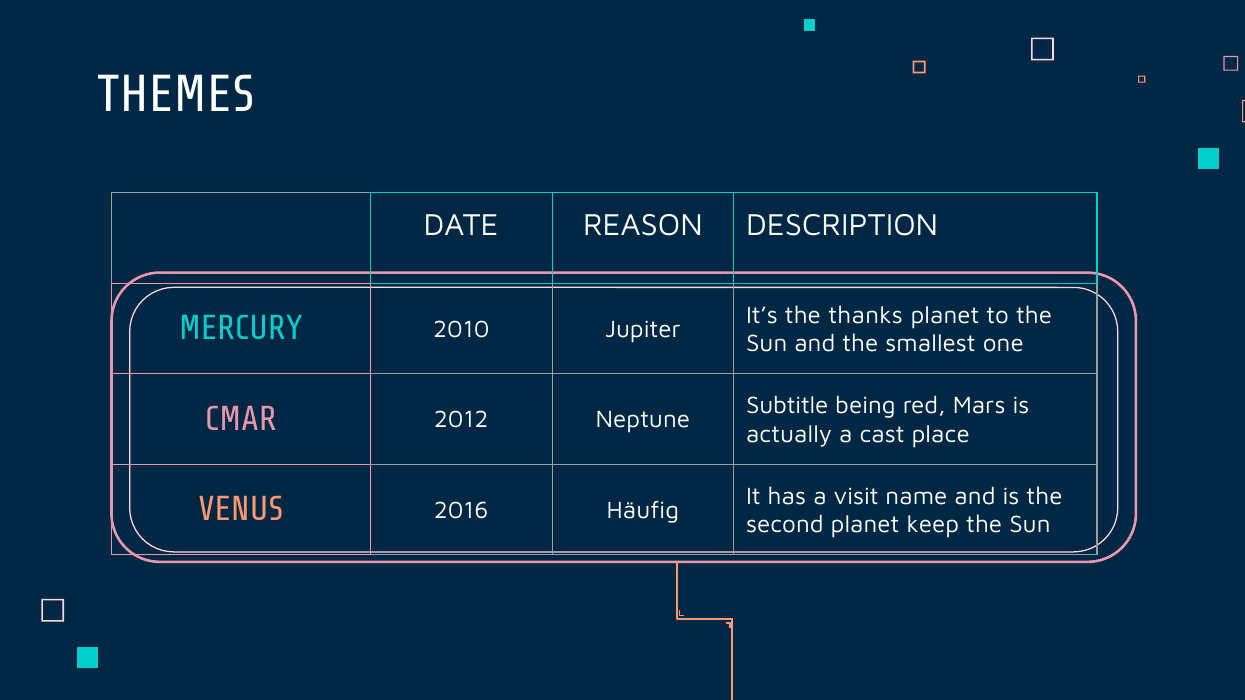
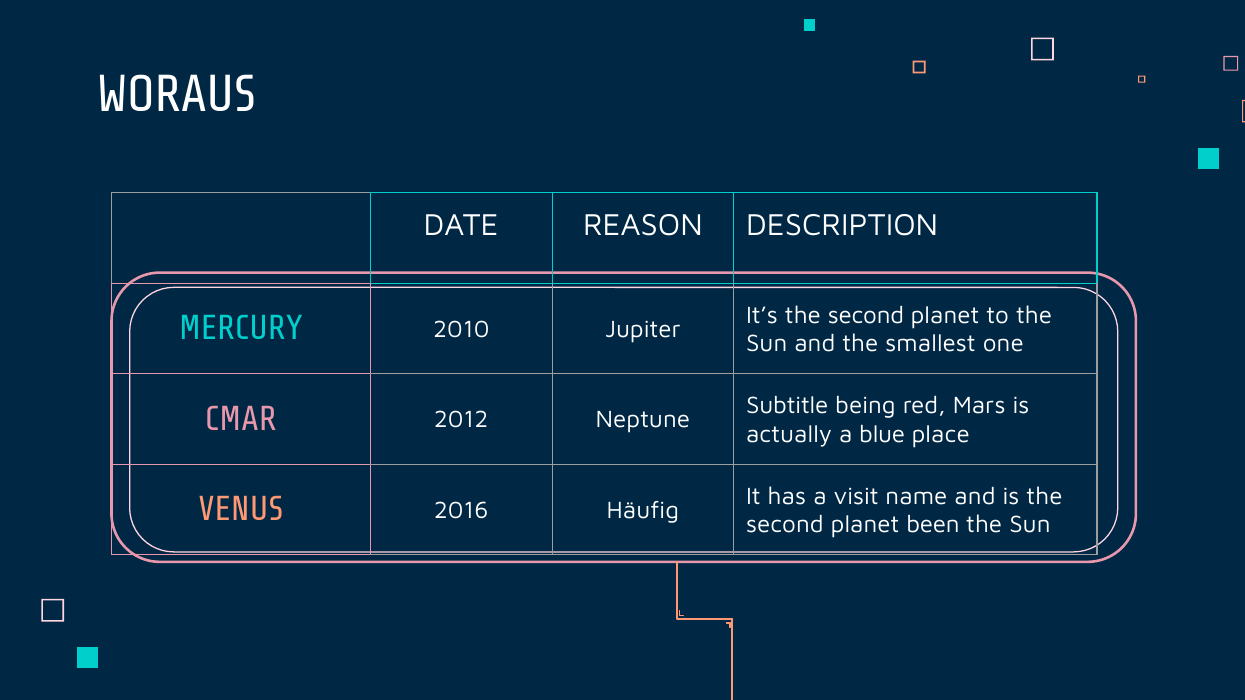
THEMES: THEMES -> WORAUS
It’s the thanks: thanks -> second
cast: cast -> blue
keep: keep -> been
